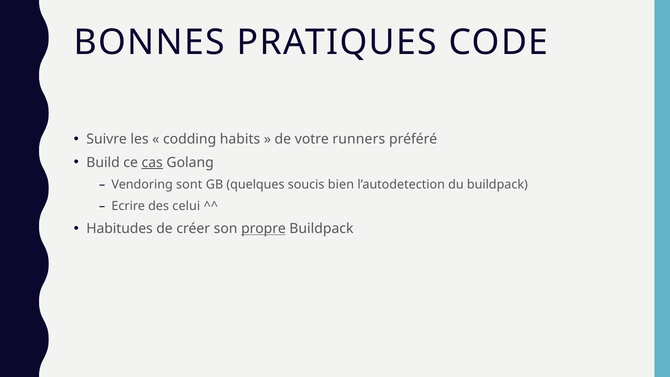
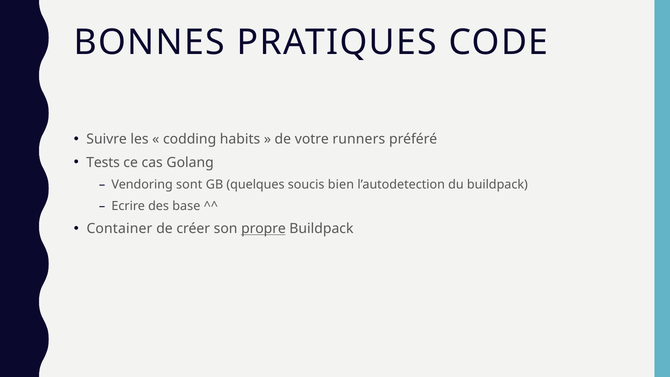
Build: Build -> Tests
cas underline: present -> none
celui: celui -> base
Habitudes: Habitudes -> Container
